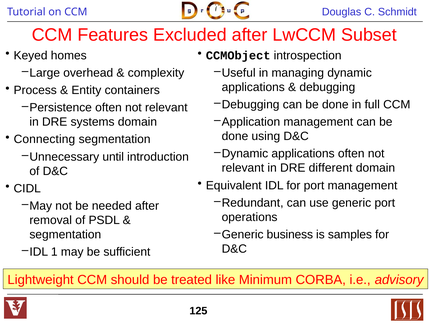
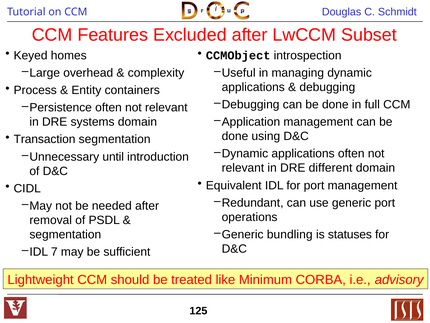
Connecting: Connecting -> Transaction
business: business -> bundling
samples: samples -> statuses
1: 1 -> 7
